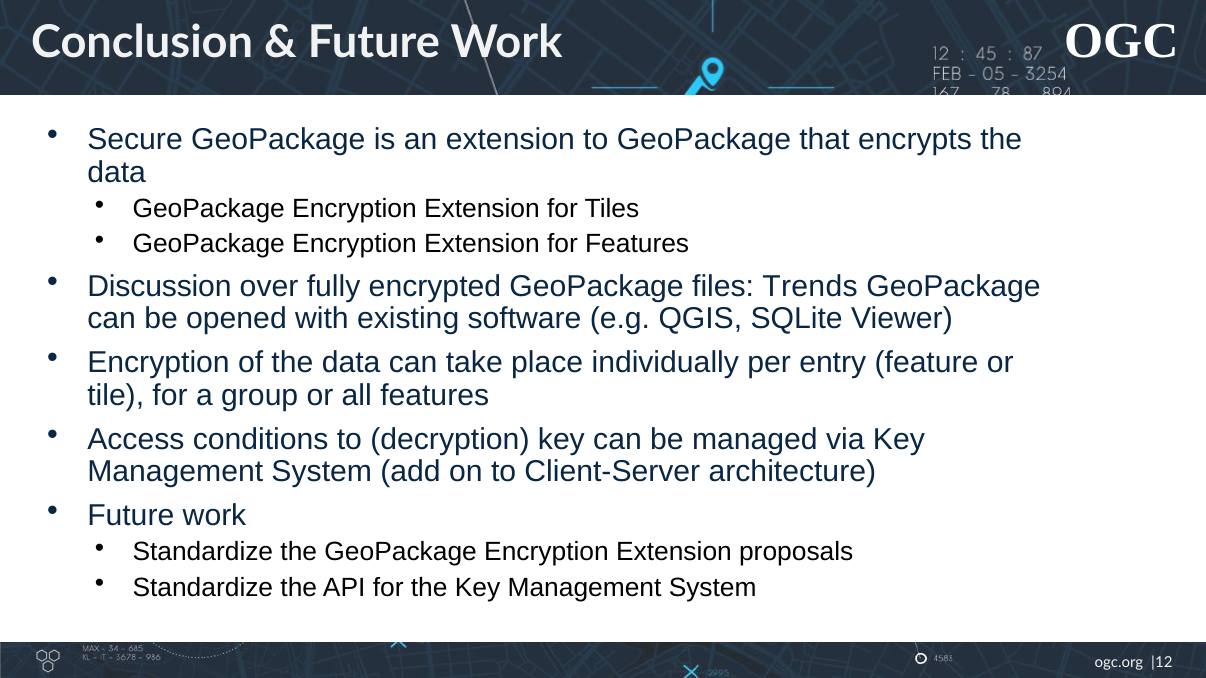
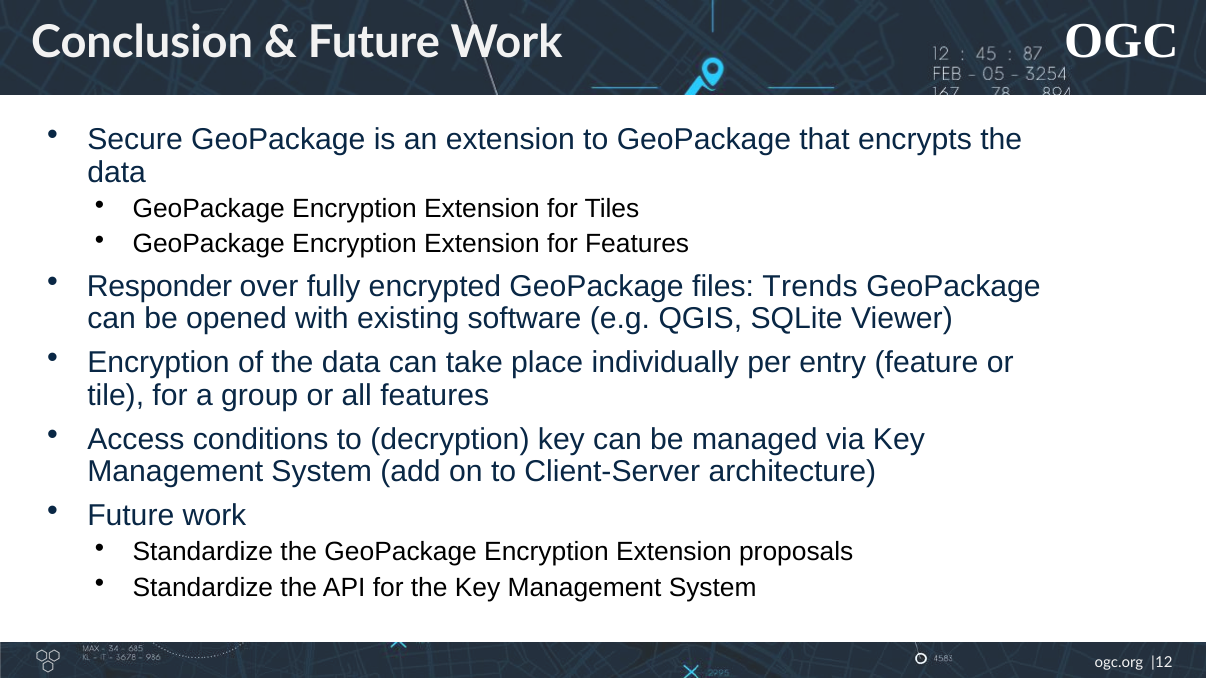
Discussion: Discussion -> Responder
